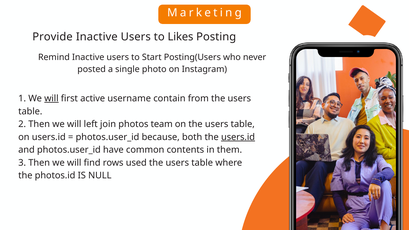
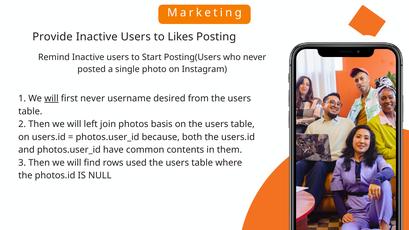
first active: active -> never
contain: contain -> desired
team: team -> basis
users.id at (238, 137) underline: present -> none
